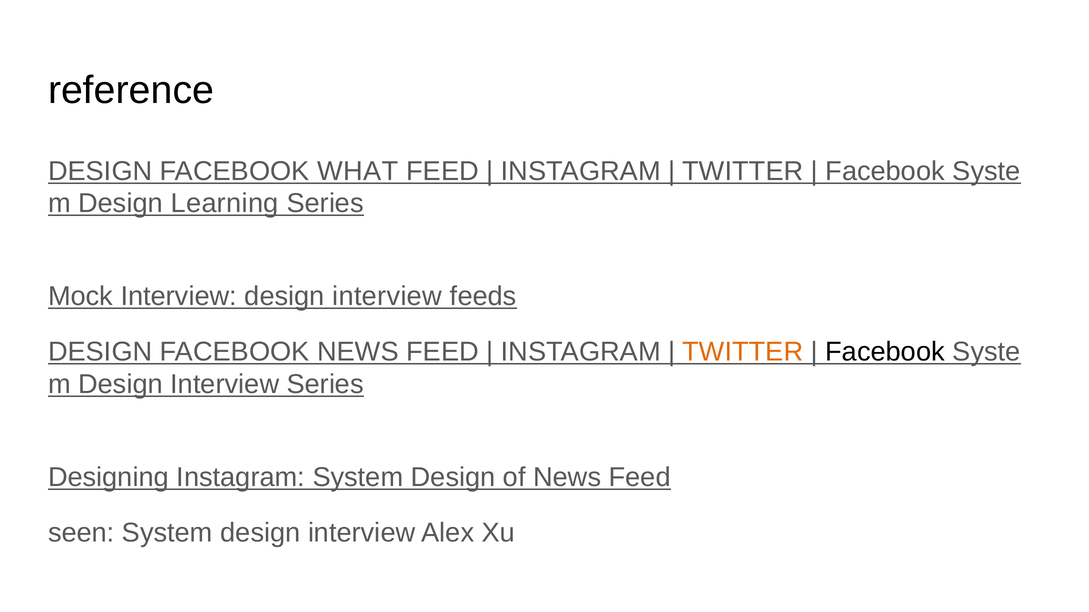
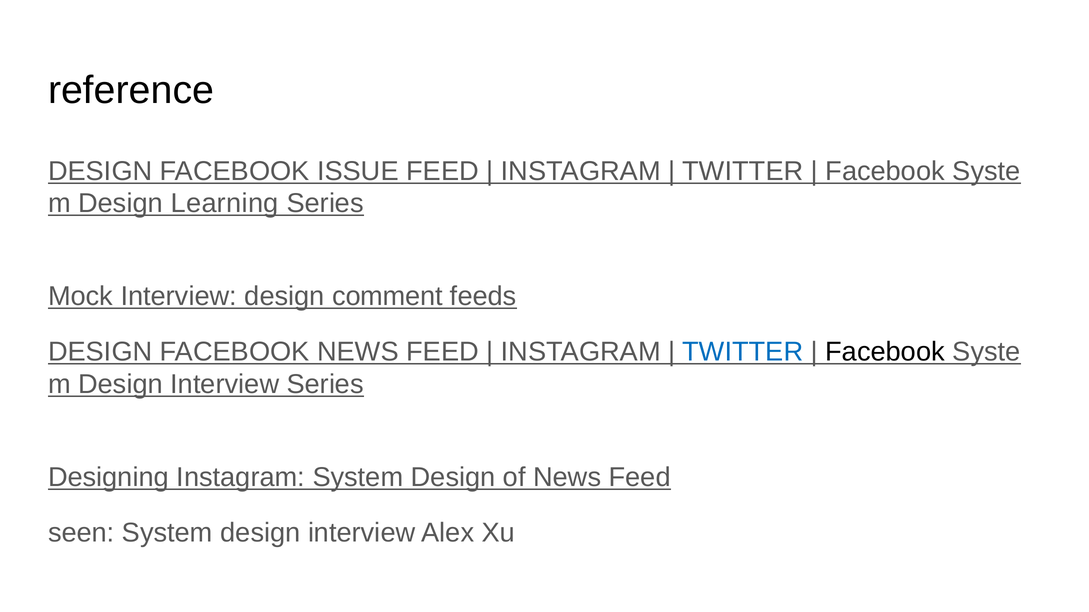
WHAT: WHAT -> ISSUE
Interview design interview: interview -> comment
TWITTER at (743, 352) colour: orange -> blue
